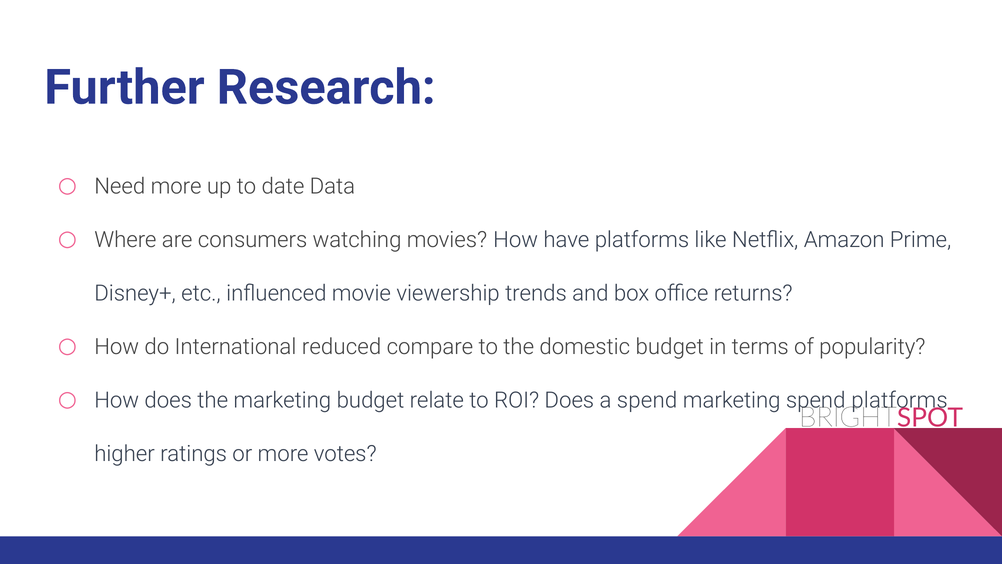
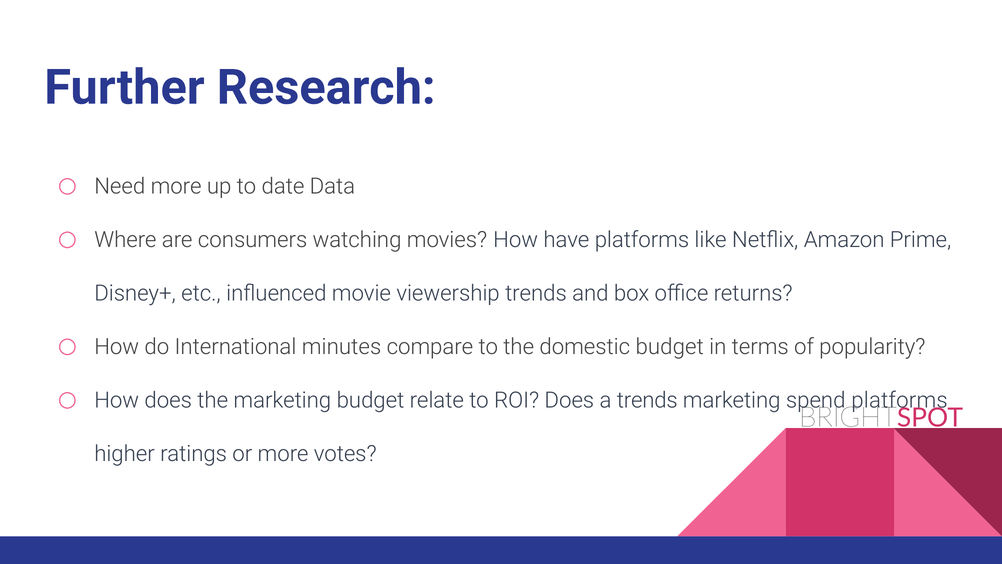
reduced: reduced -> minutes
a spend: spend -> trends
